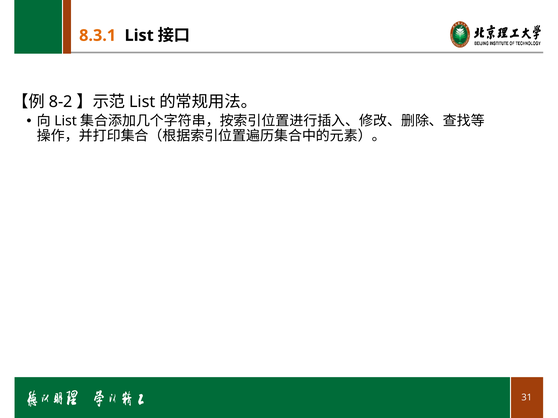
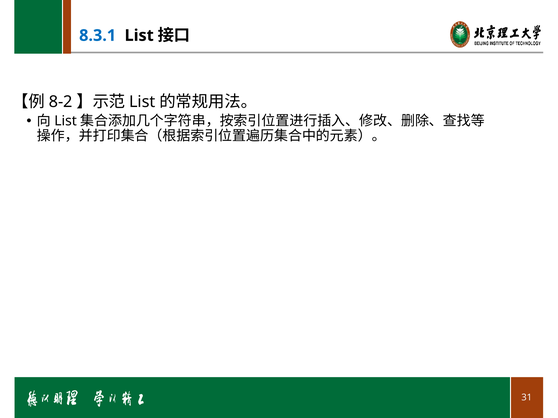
8.3.1 colour: orange -> blue
